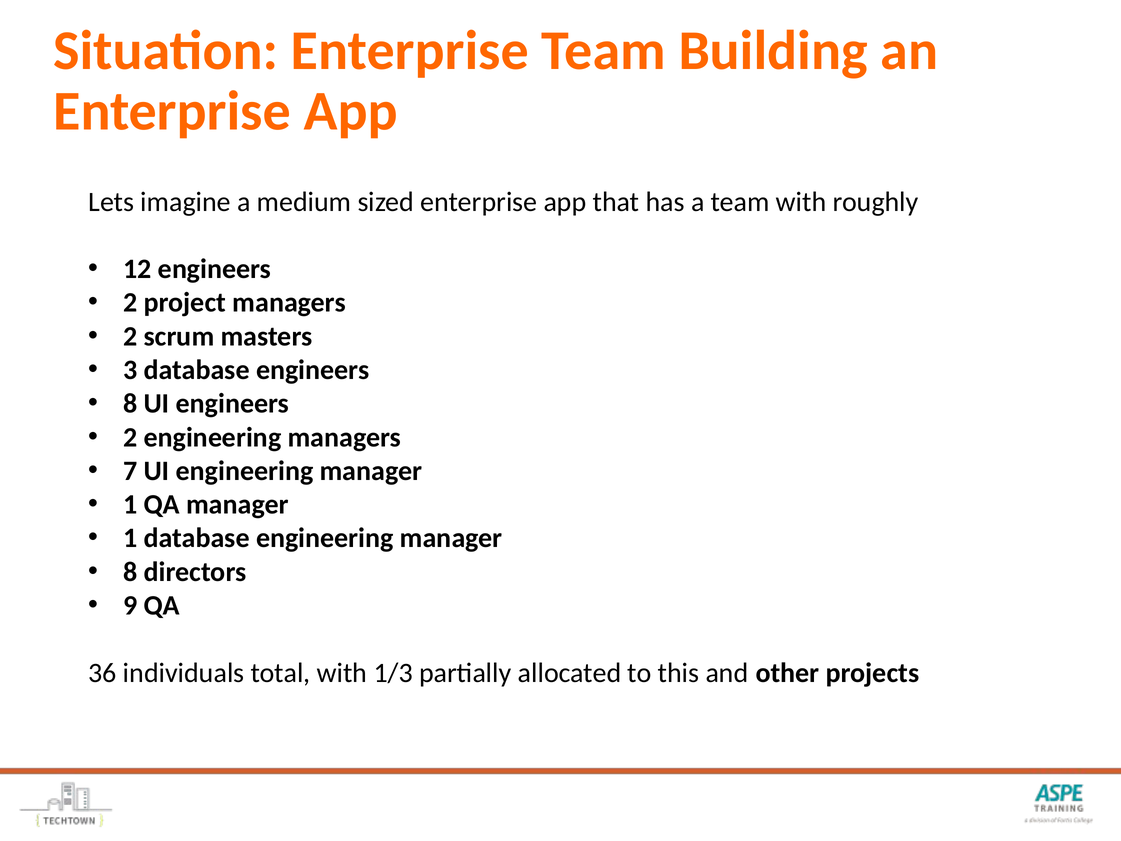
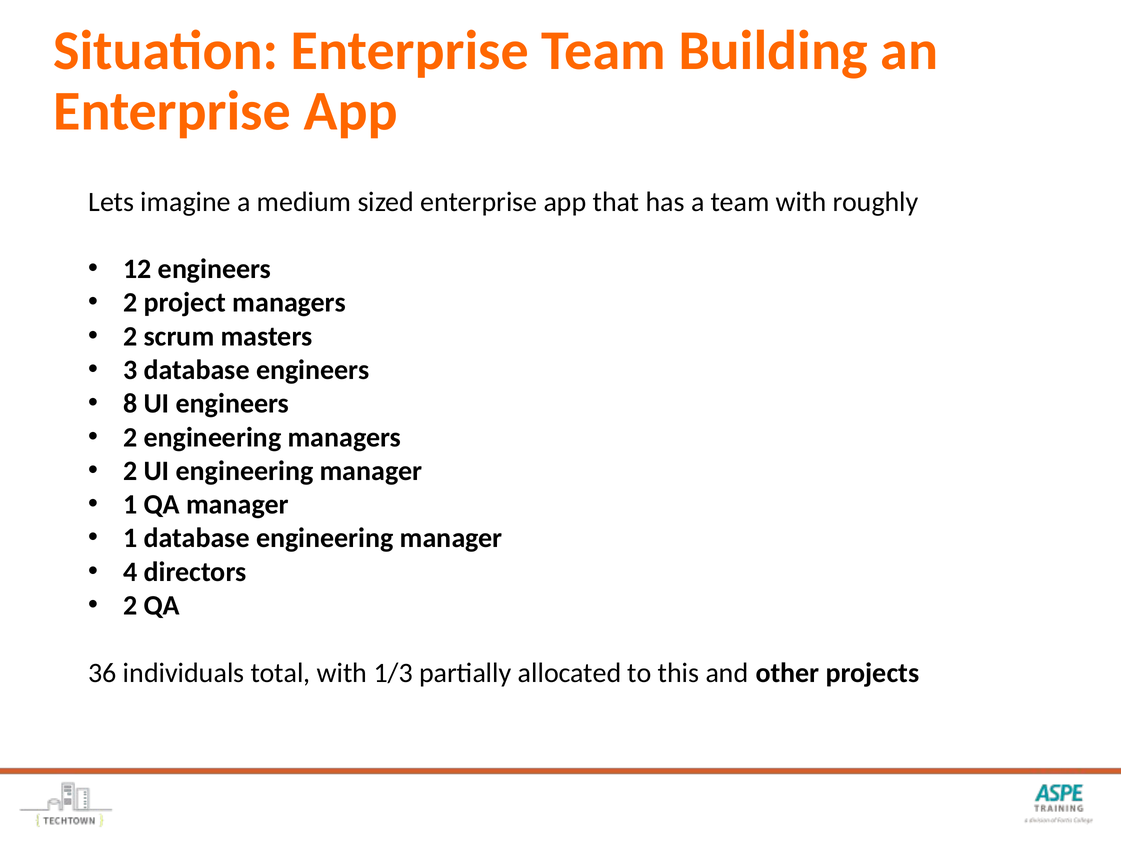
7 at (130, 471): 7 -> 2
8 at (130, 572): 8 -> 4
9 at (130, 605): 9 -> 2
